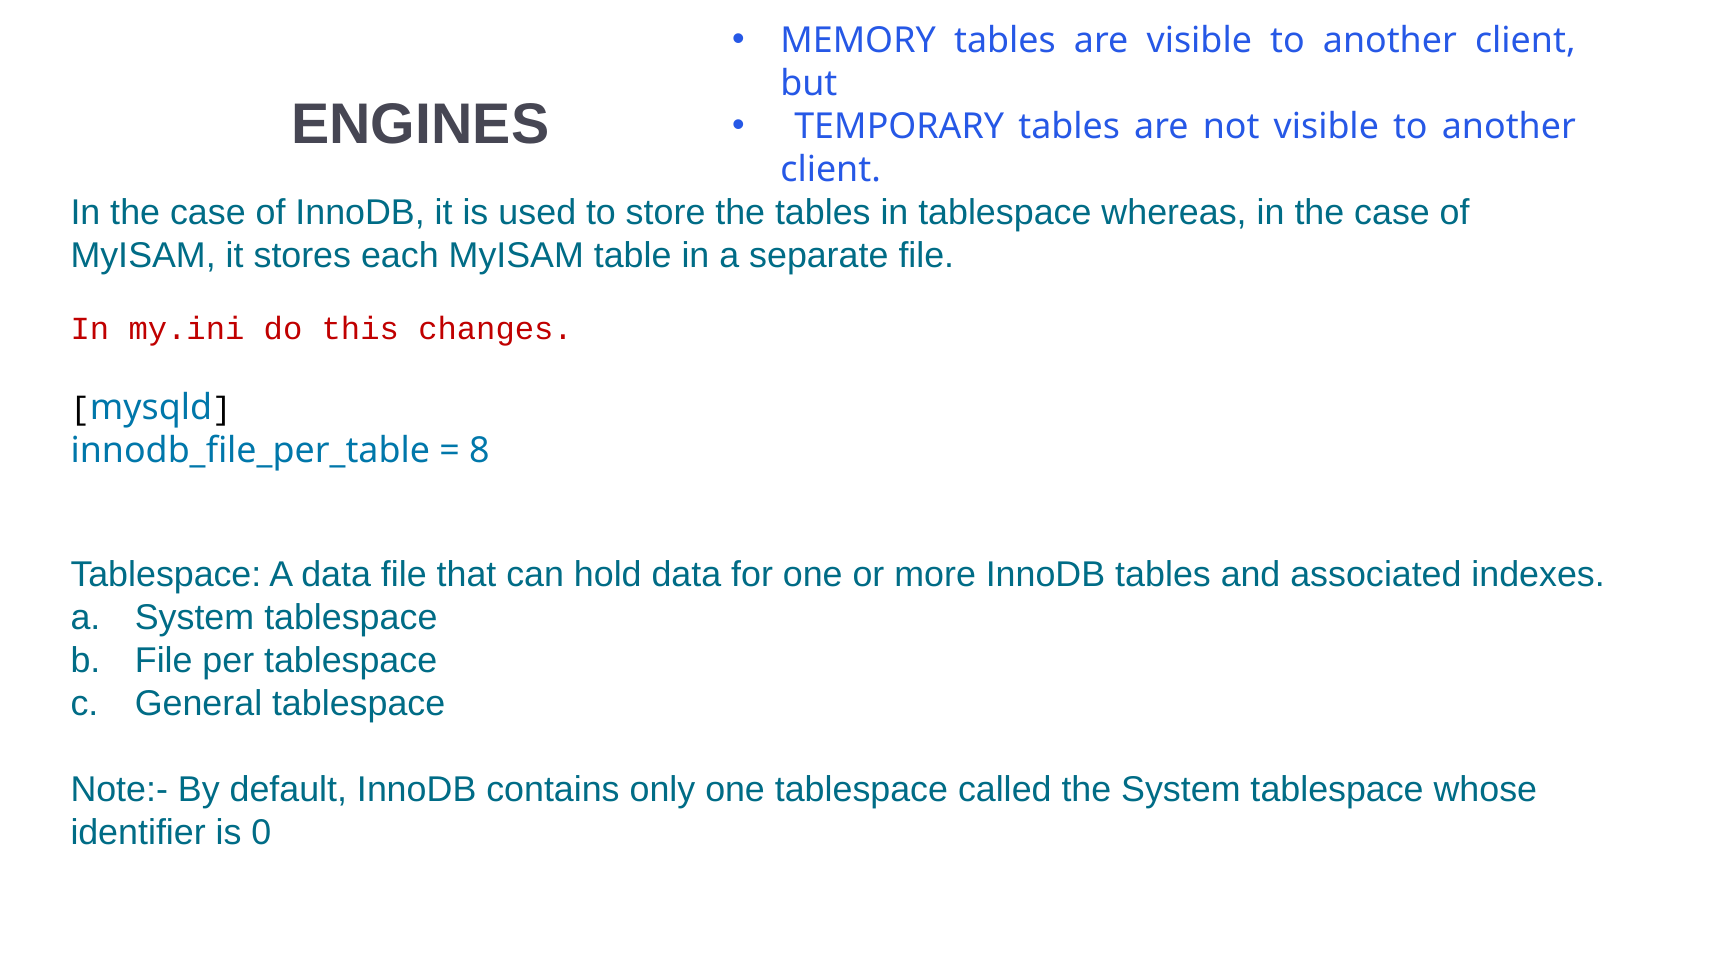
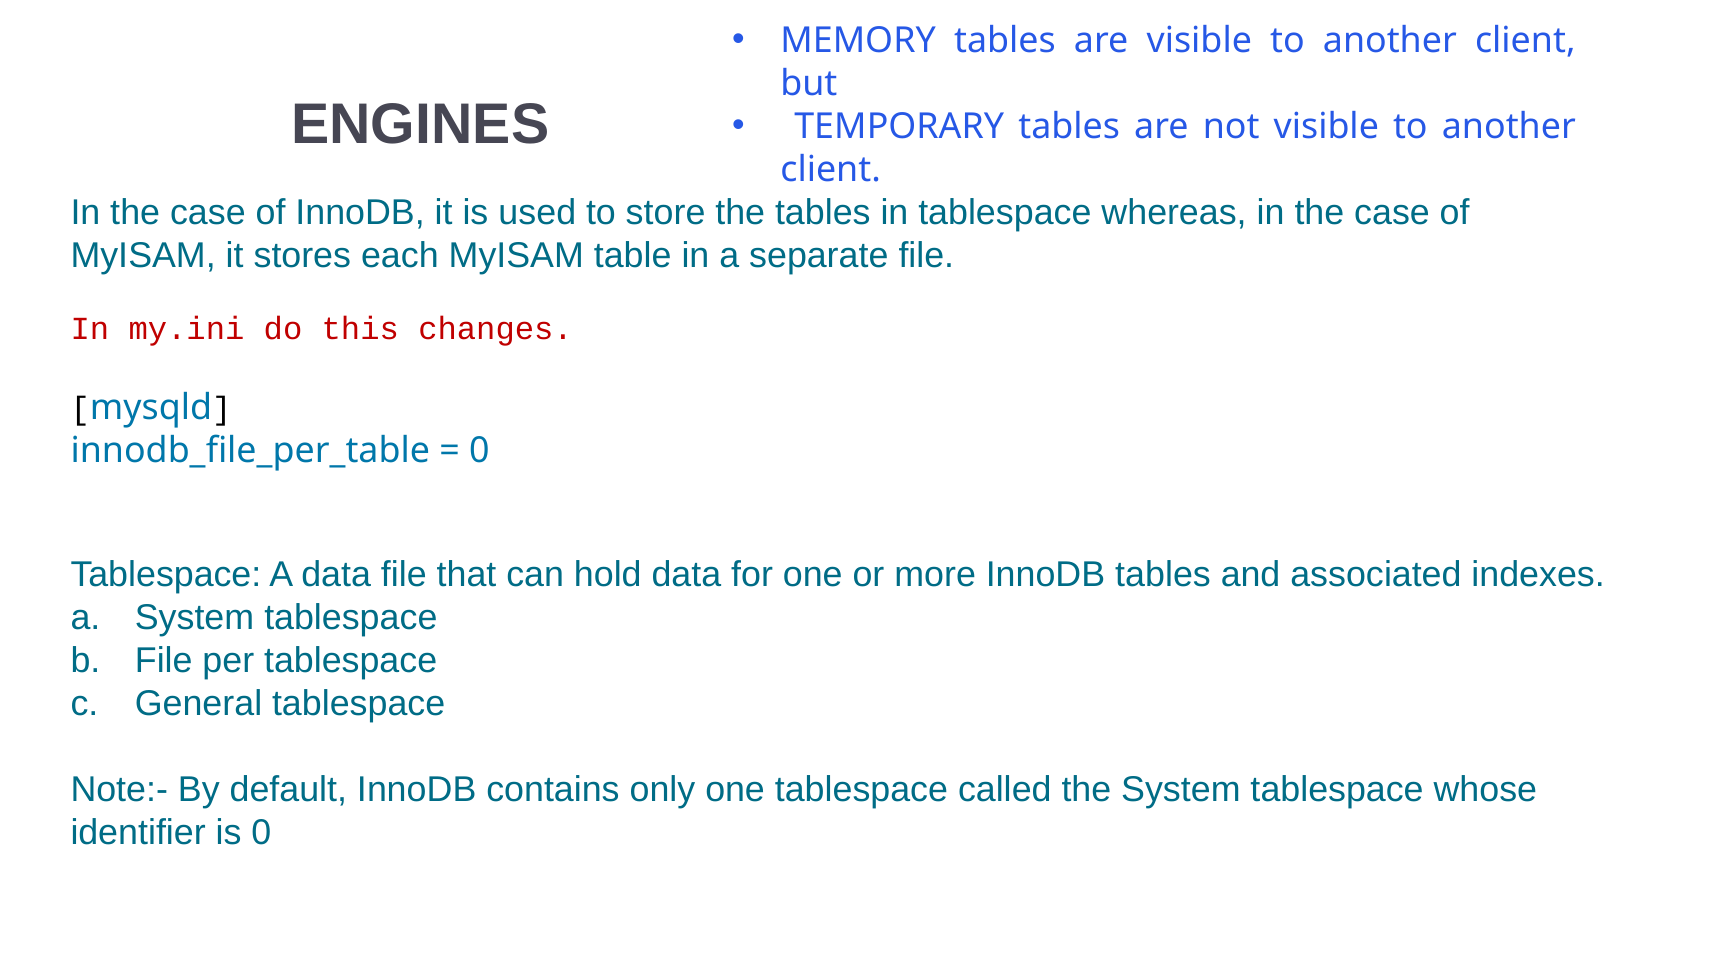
8 at (479, 451): 8 -> 0
